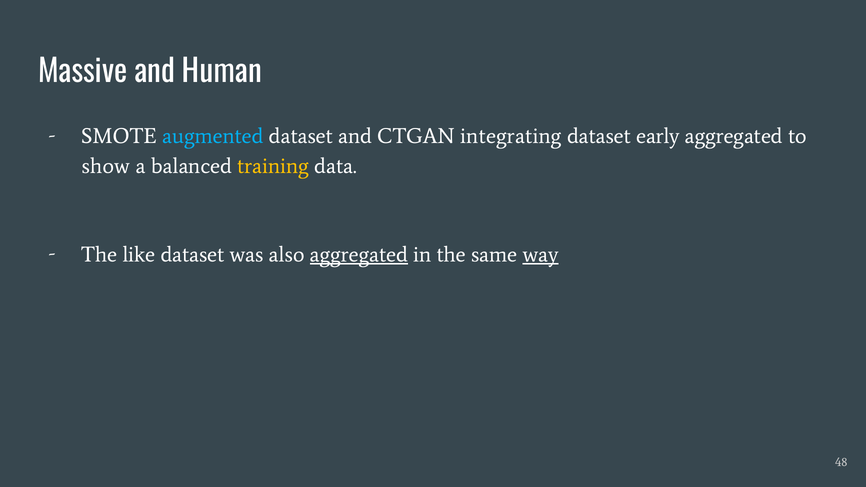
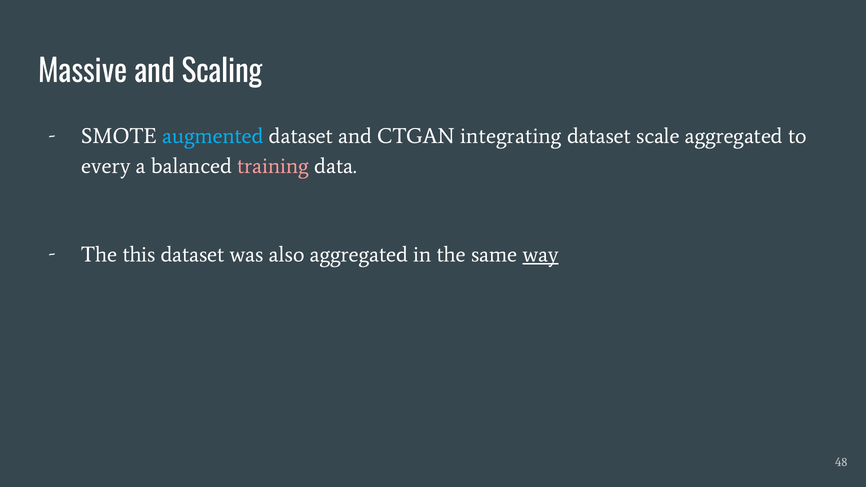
Human: Human -> Scaling
early: early -> scale
show: show -> every
training colour: yellow -> pink
like: like -> this
aggregated at (359, 255) underline: present -> none
